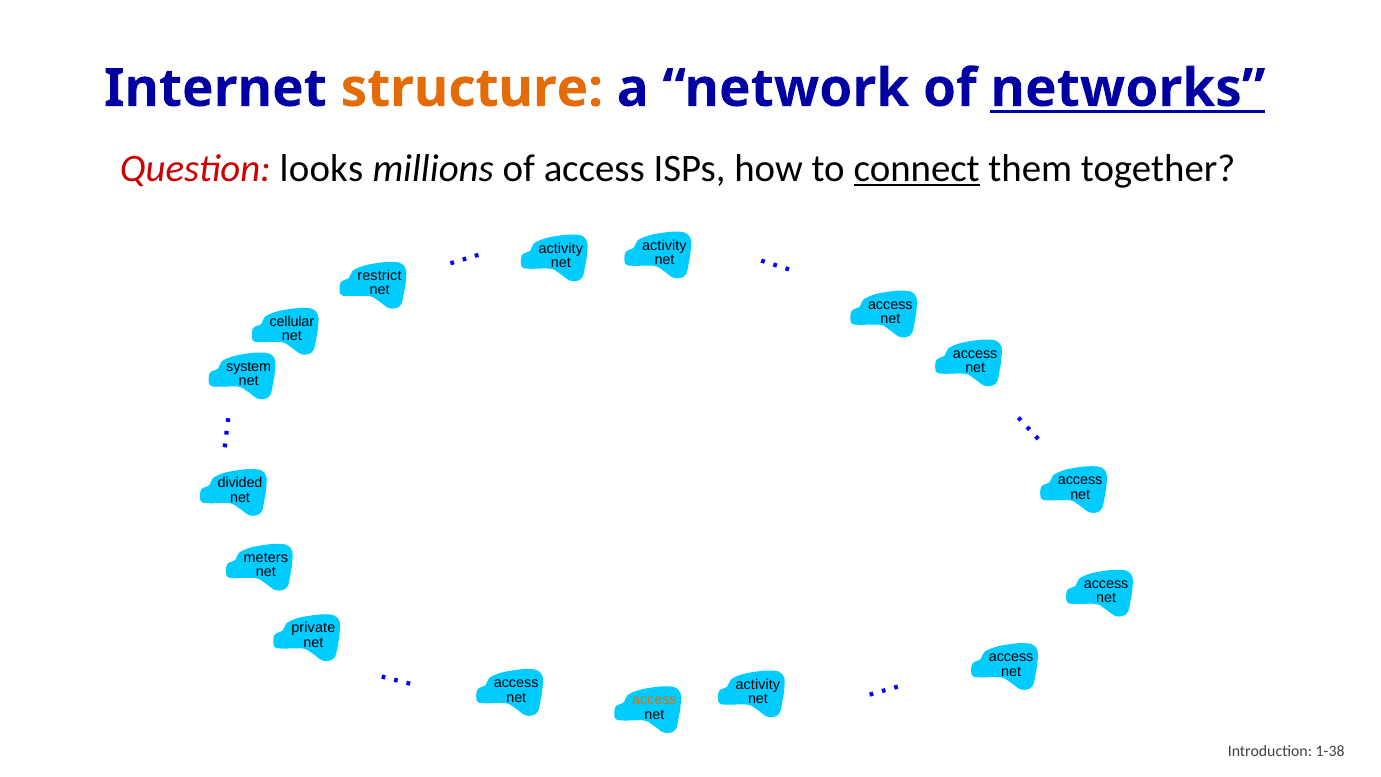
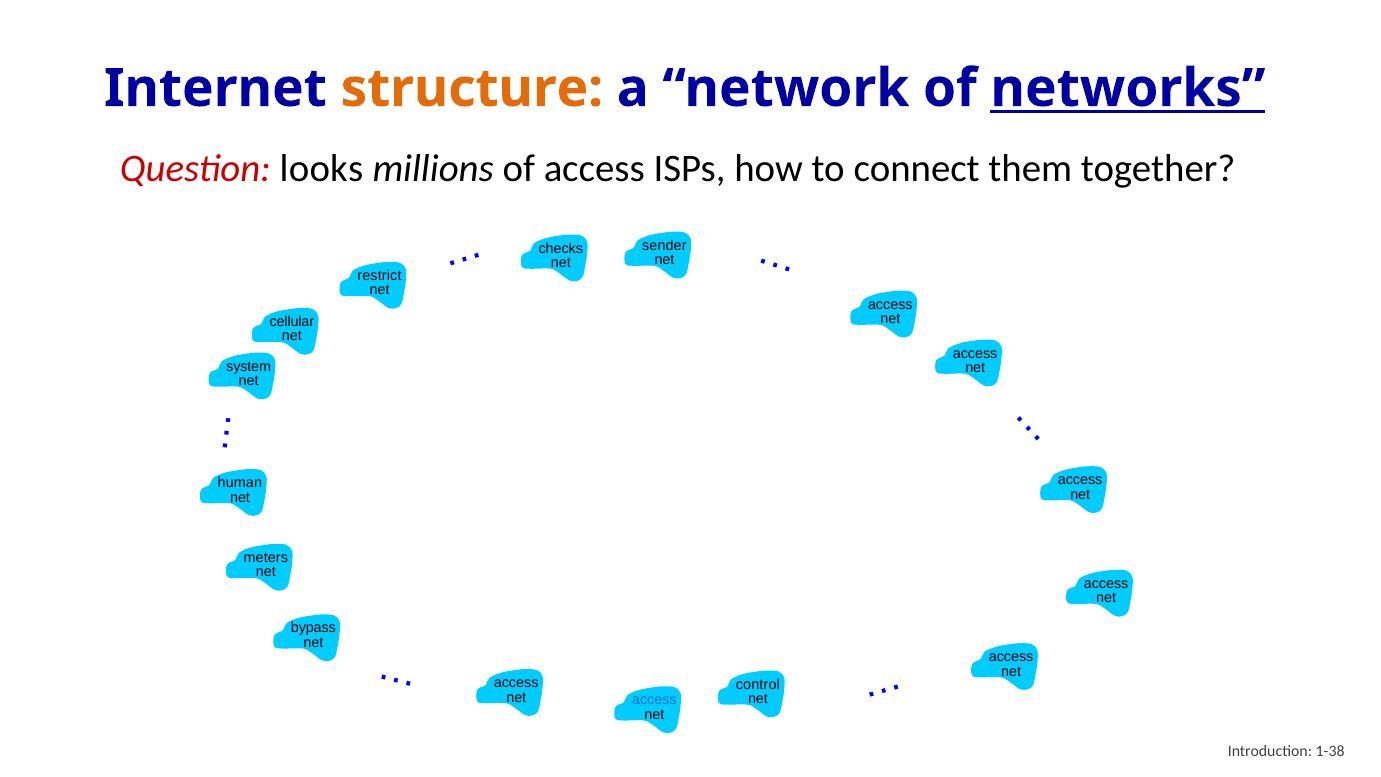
connect underline: present -> none
activity at (664, 245): activity -> sender
activity at (561, 248): activity -> checks
divided: divided -> human
private: private -> bypass
activity at (758, 684): activity -> control
access at (654, 700) colour: orange -> blue
